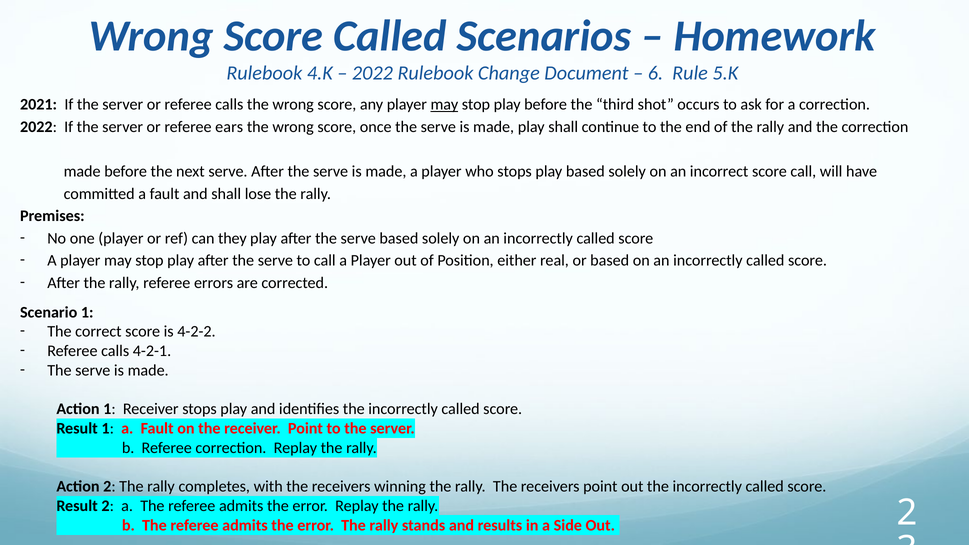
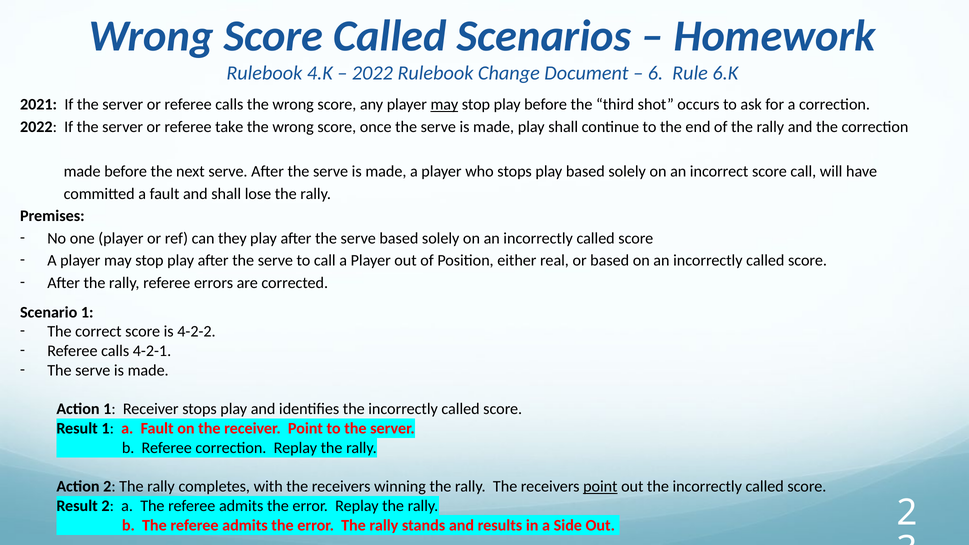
5.K: 5.K -> 6.K
ears: ears -> take
point at (600, 487) underline: none -> present
